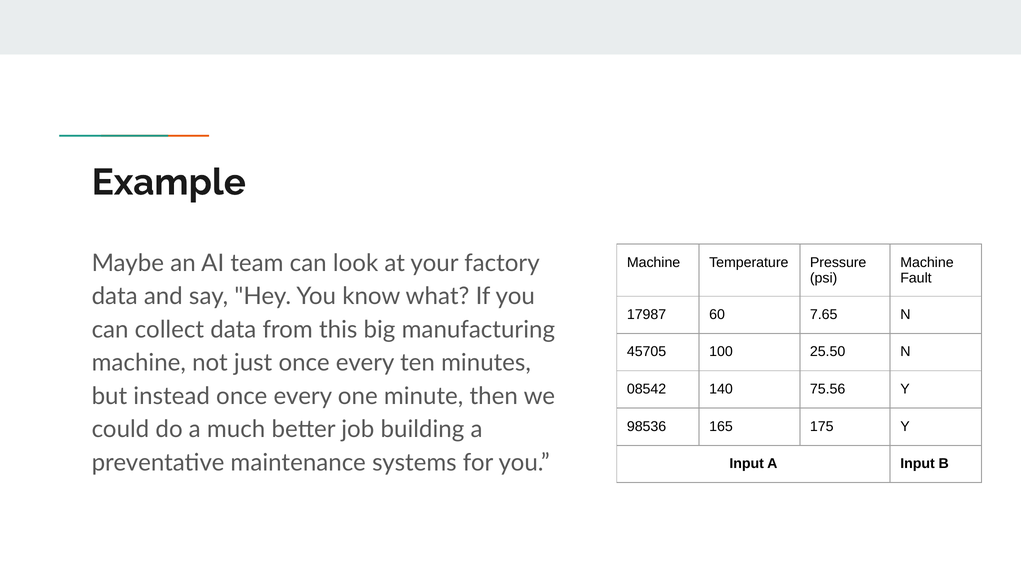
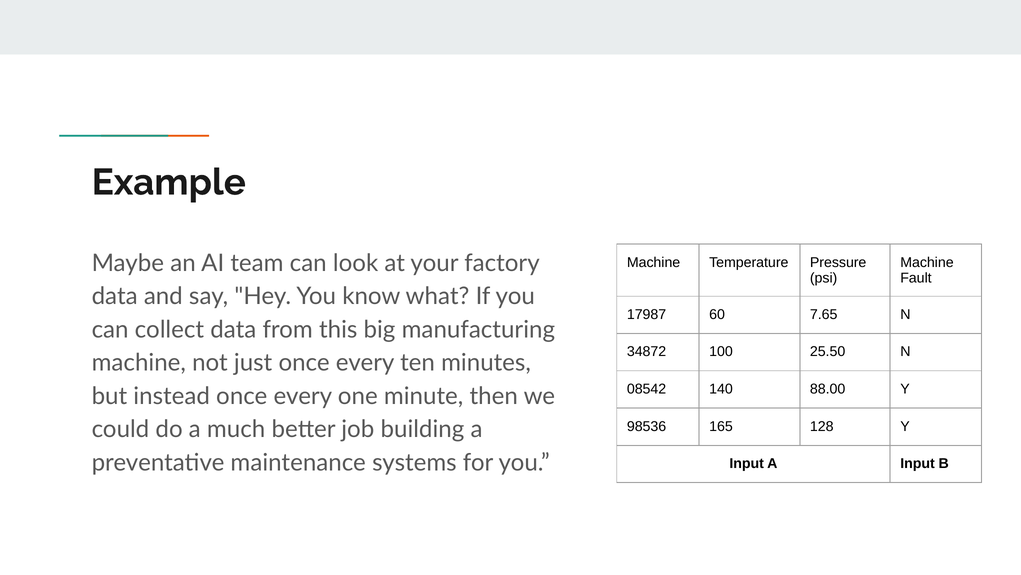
45705: 45705 -> 34872
75.56: 75.56 -> 88.00
175: 175 -> 128
